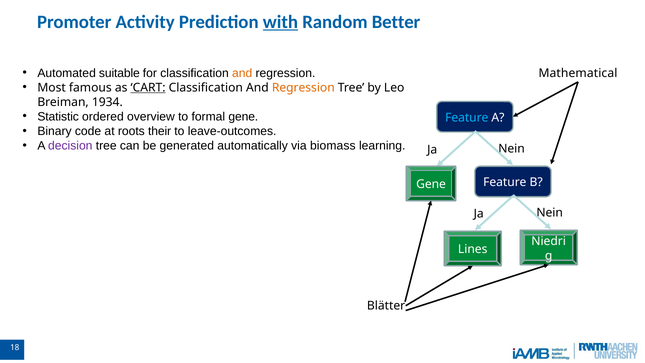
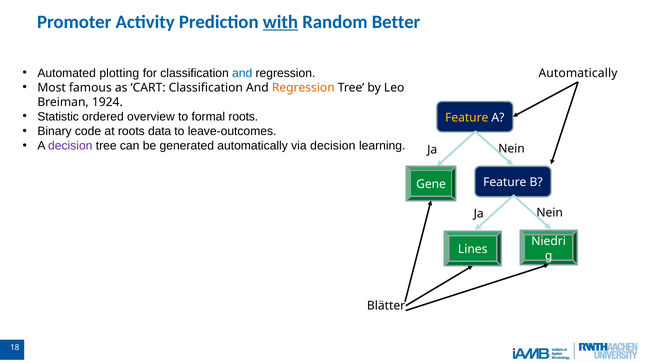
suitable: suitable -> plotting
and at (242, 73) colour: orange -> blue
Mathematical at (578, 73): Mathematical -> Automatically
CART underline: present -> none
1934: 1934 -> 1924
formal gene: gene -> roots
Feature at (467, 117) colour: light blue -> yellow
their: their -> data
via biomass: biomass -> decision
